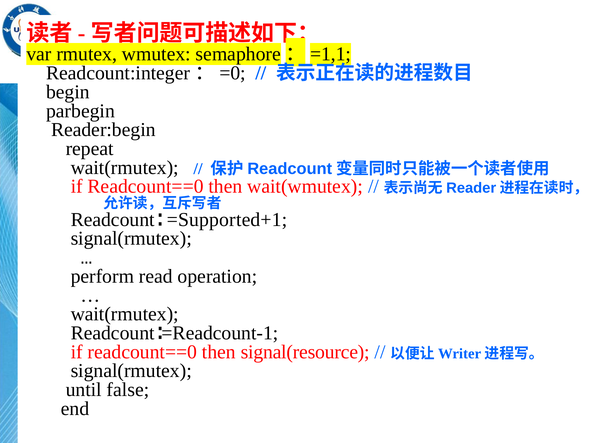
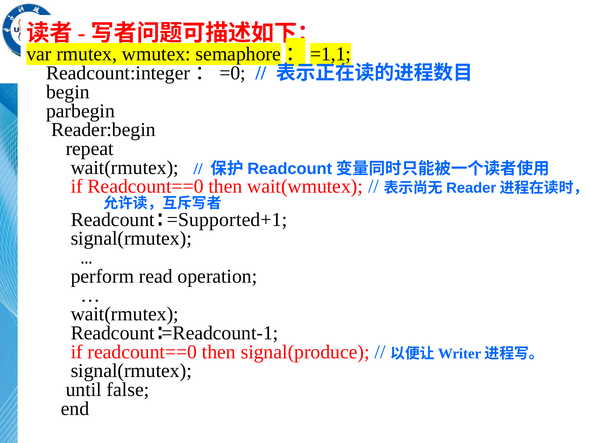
signal(resource: signal(resource -> signal(produce
